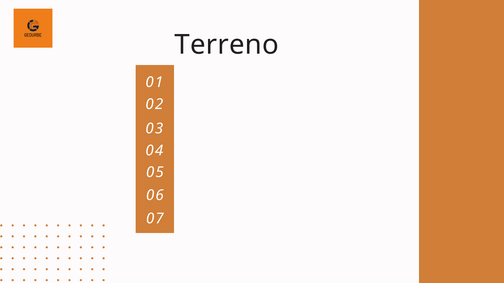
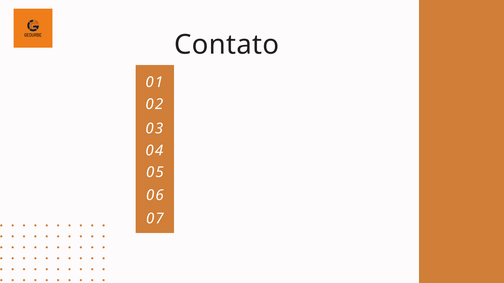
Terreno: Terreno -> Contato
